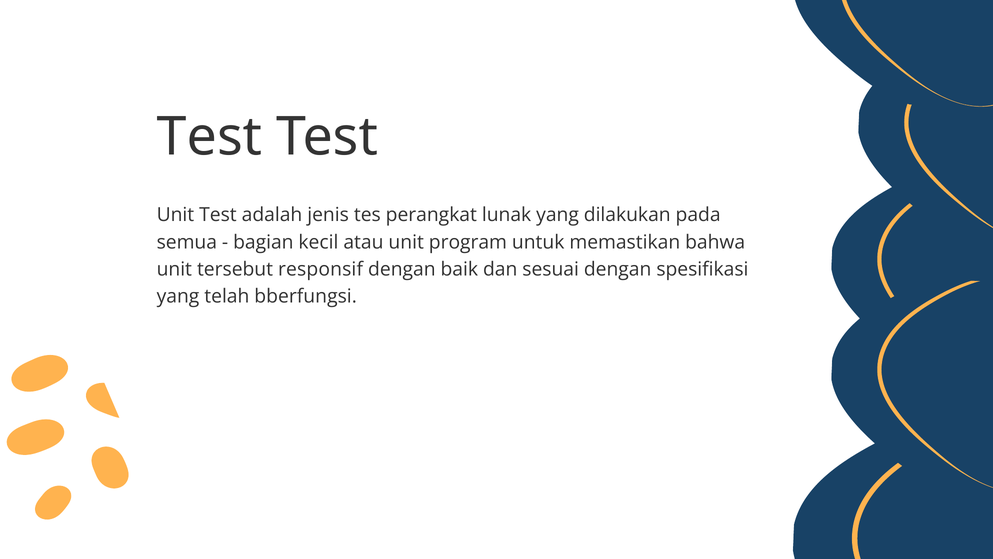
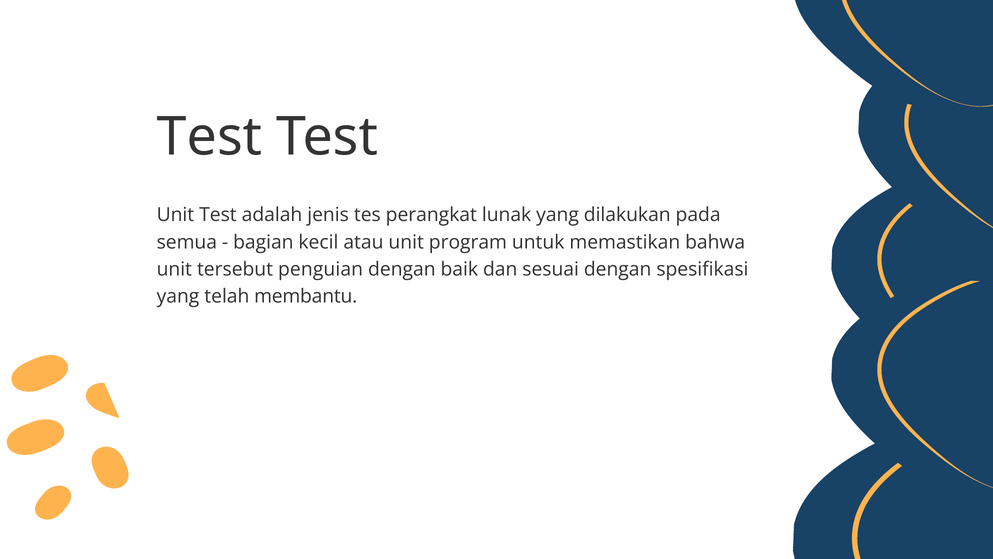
responsif: responsif -> penguian
bberfungsi: bberfungsi -> membantu
